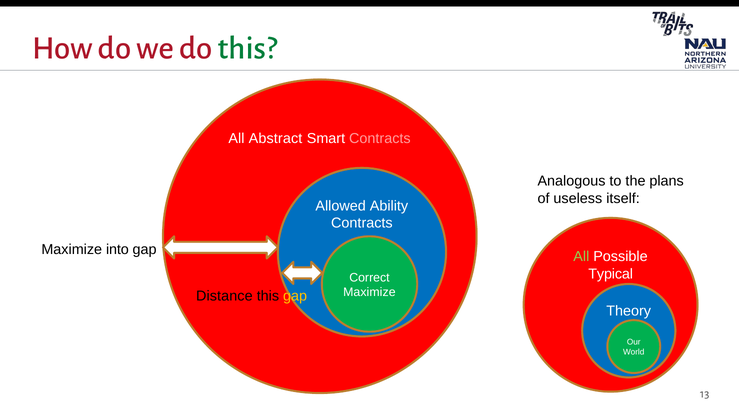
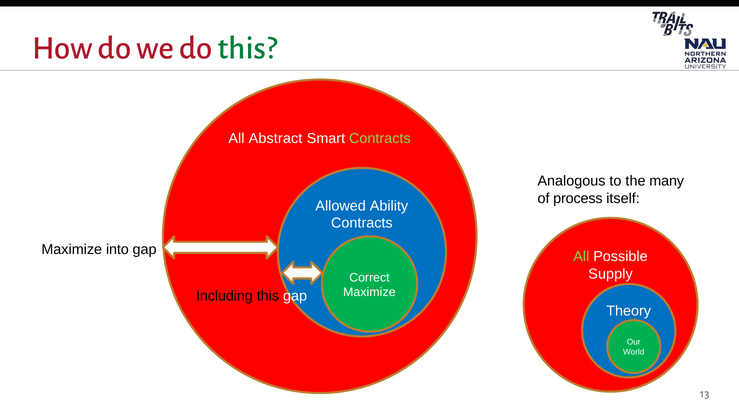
Contracts at (380, 139) colour: pink -> light green
plans: plans -> many
useless: useless -> process
Typical: Typical -> Supply
Distance: Distance -> Including
gap at (295, 296) colour: yellow -> white
